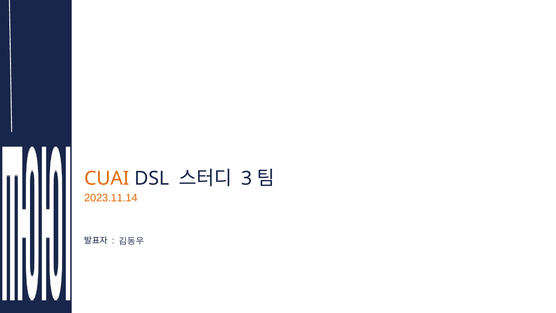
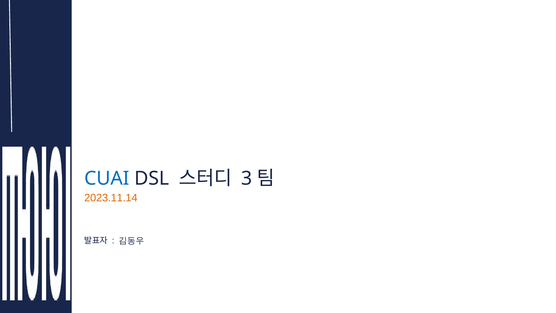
CUAI colour: orange -> blue
